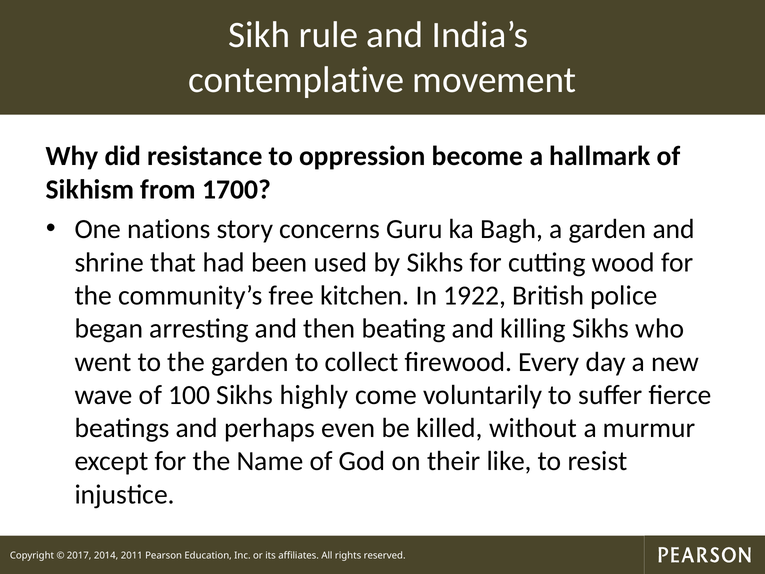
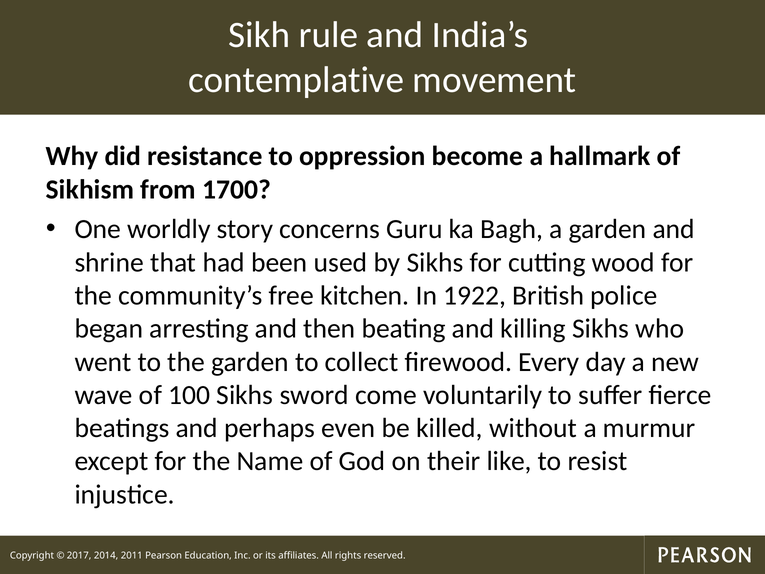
nations: nations -> worldly
highly: highly -> sword
